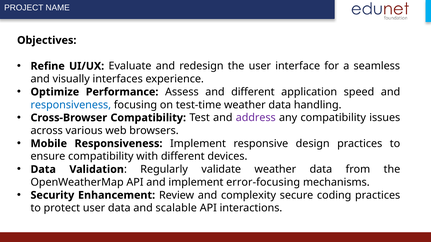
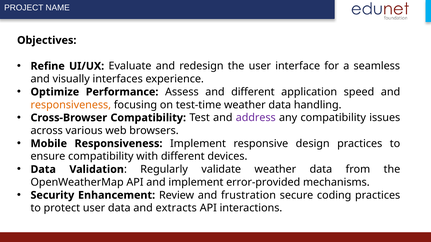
responsiveness at (71, 105) colour: blue -> orange
error-focusing: error-focusing -> error-provided
complexity: complexity -> frustration
scalable: scalable -> extracts
